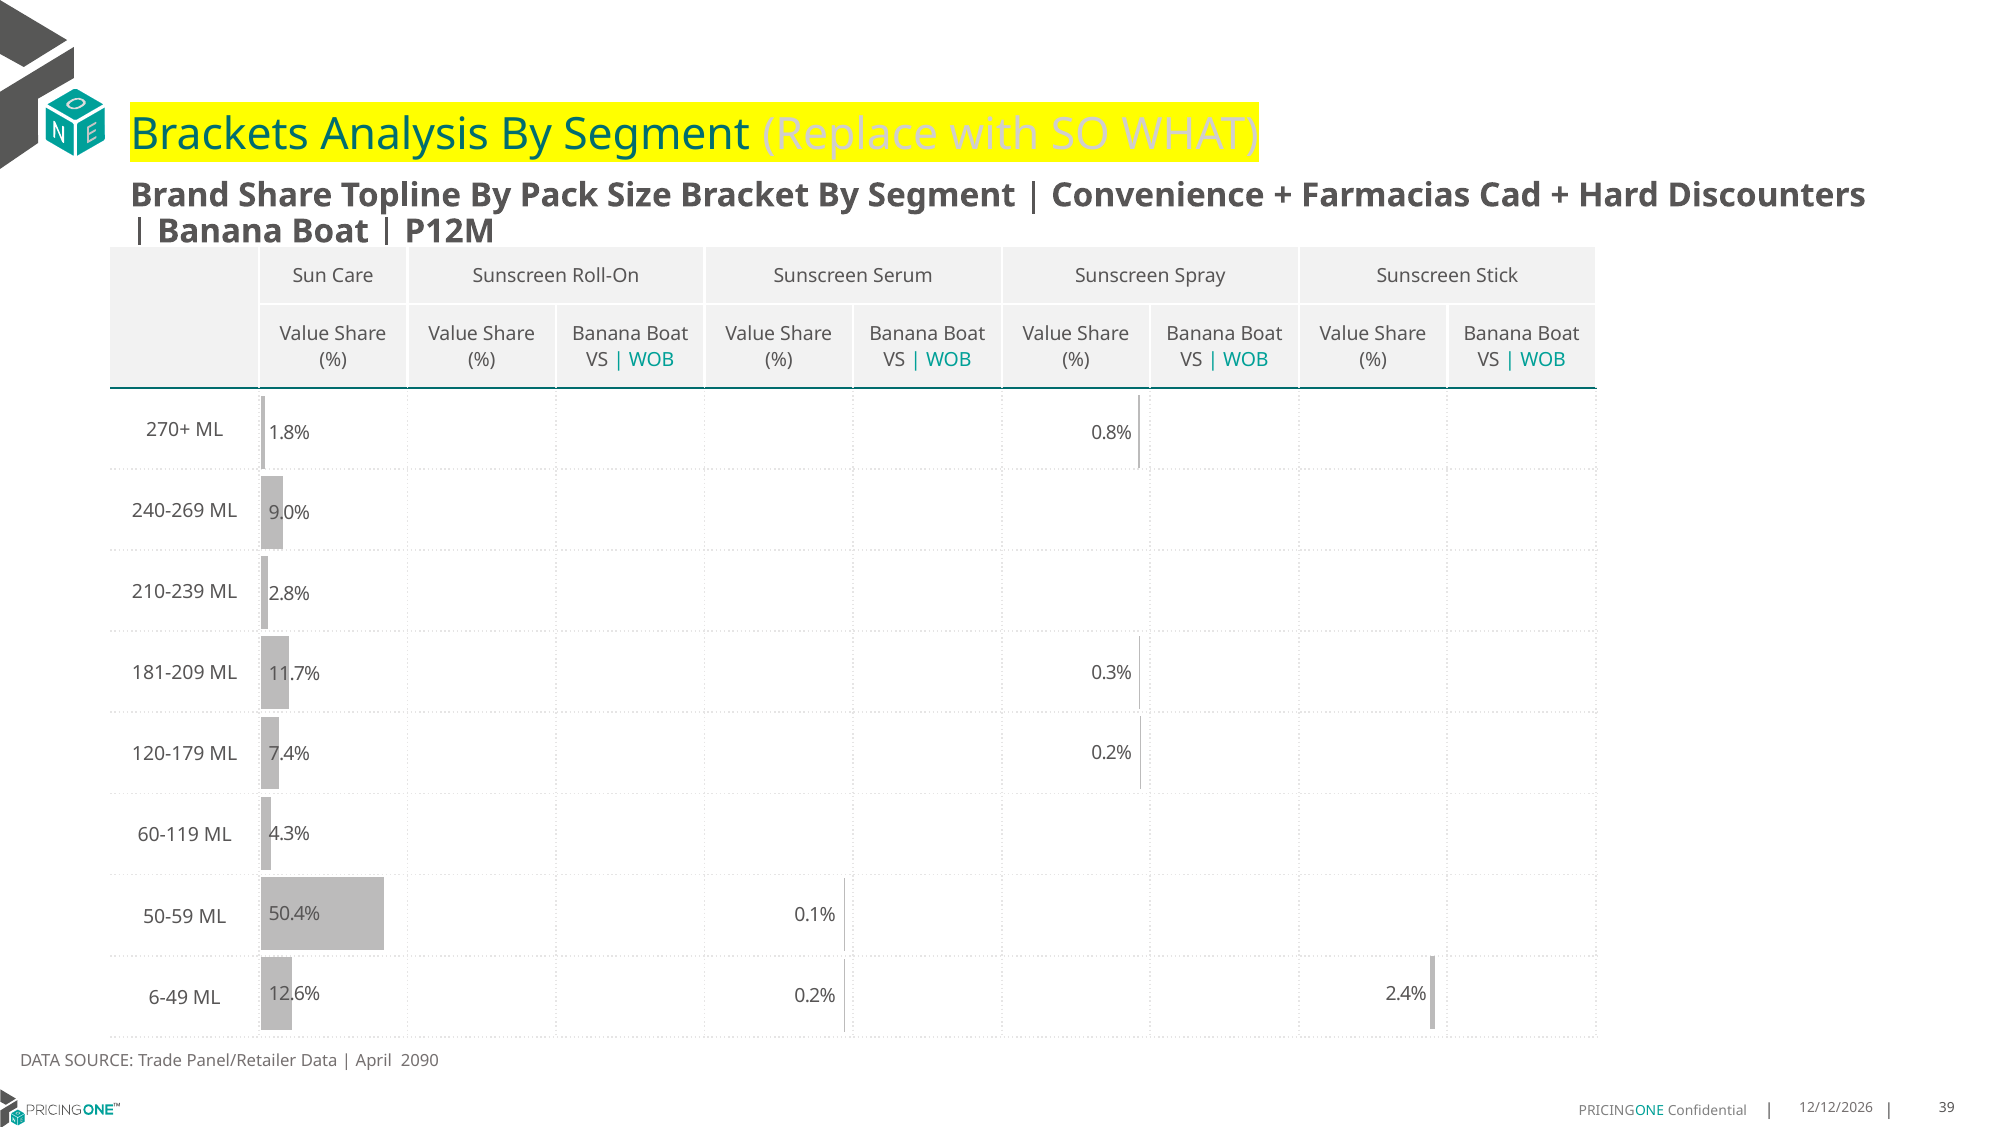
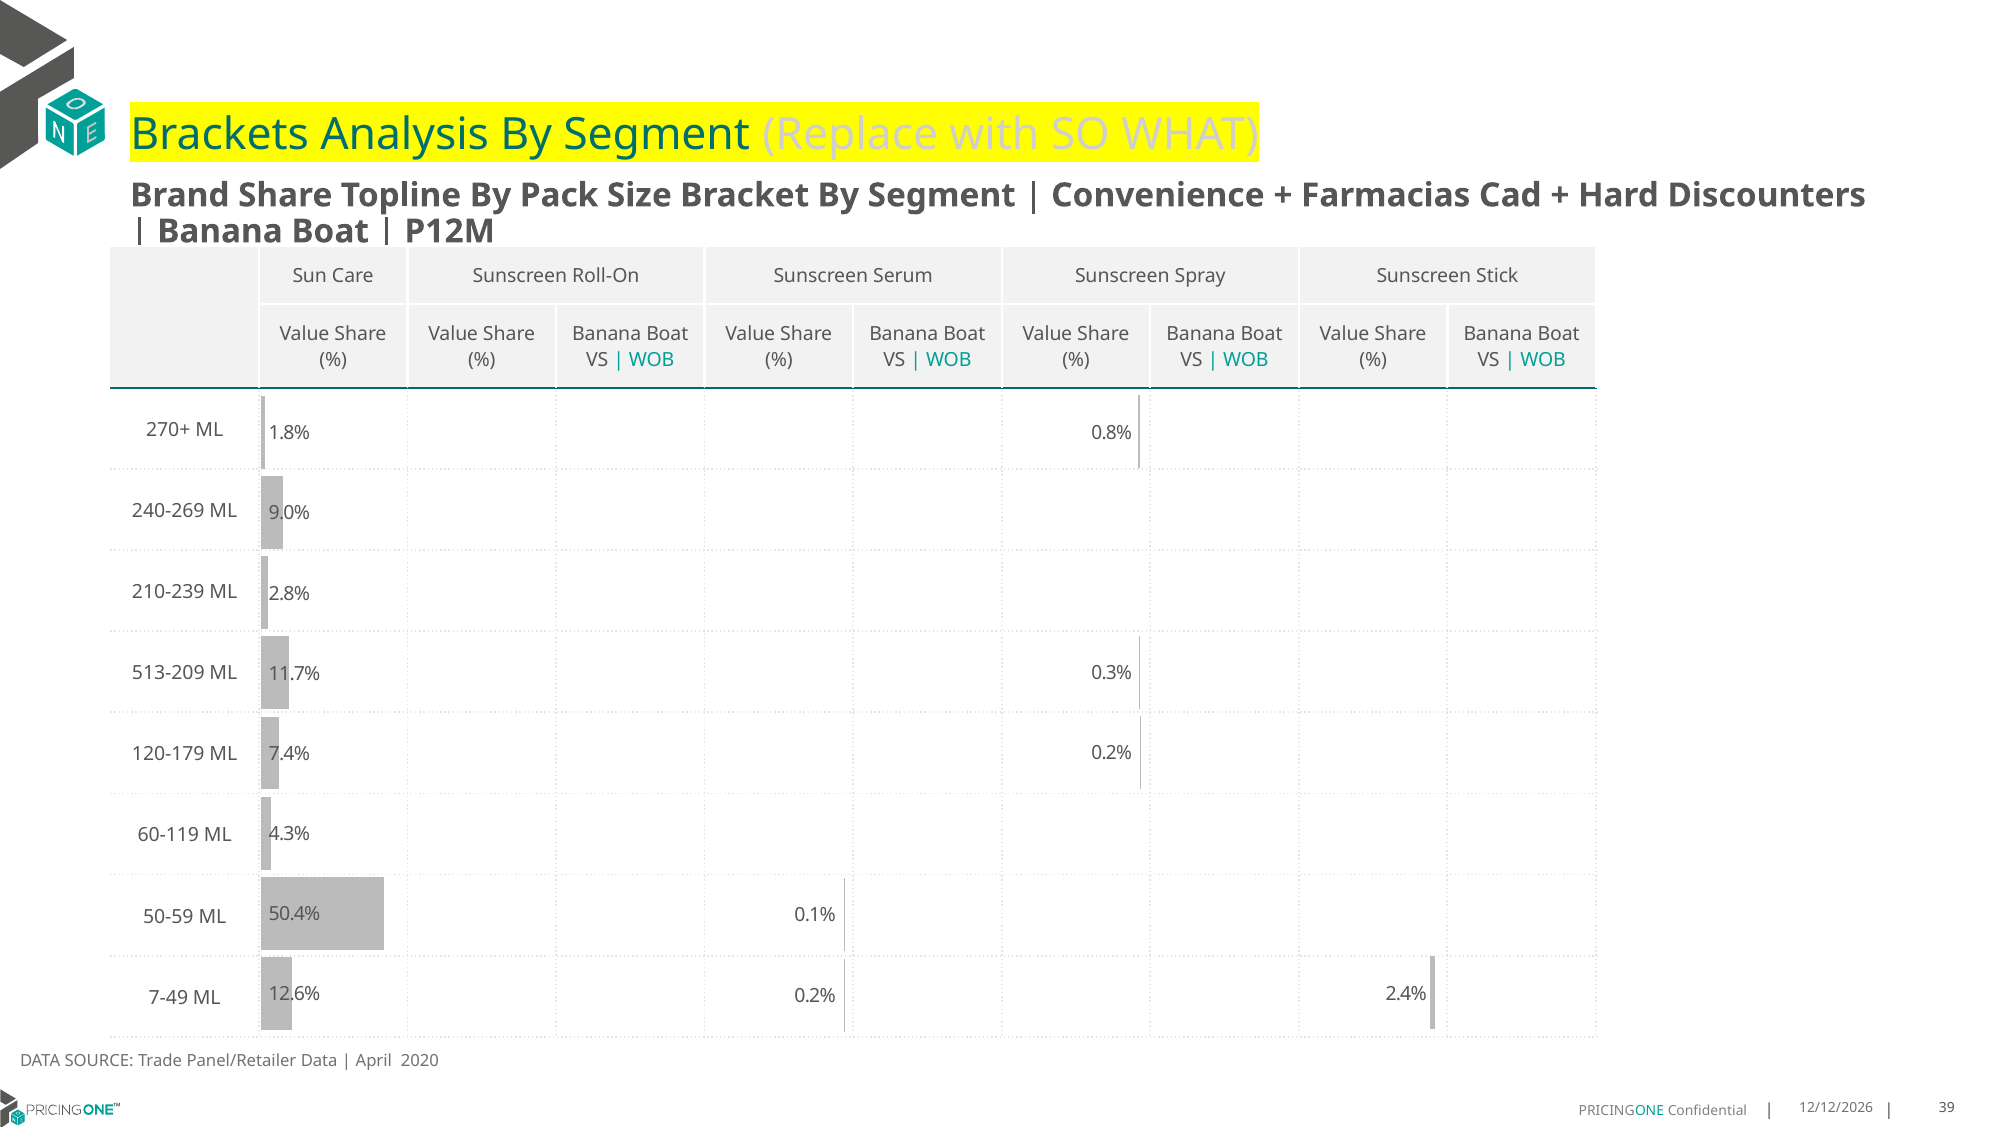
181-209: 181-209 -> 513-209
6-49: 6-49 -> 7-49
2090: 2090 -> 2020
